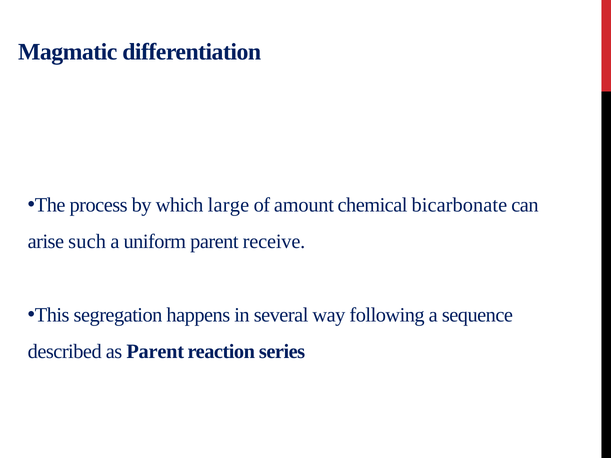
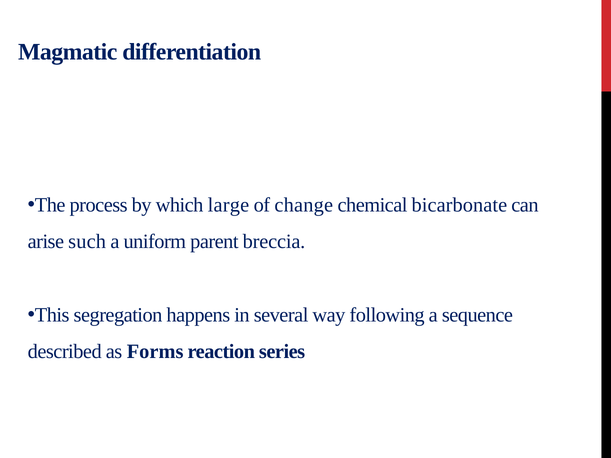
amount: amount -> change
receive: receive -> breccia
as Parent: Parent -> Forms
